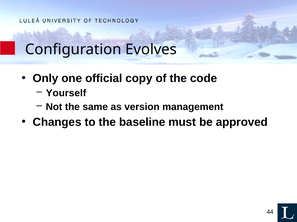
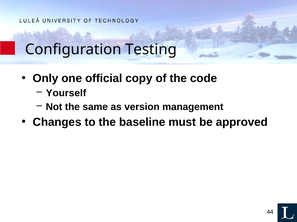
Evolves: Evolves -> Testing
